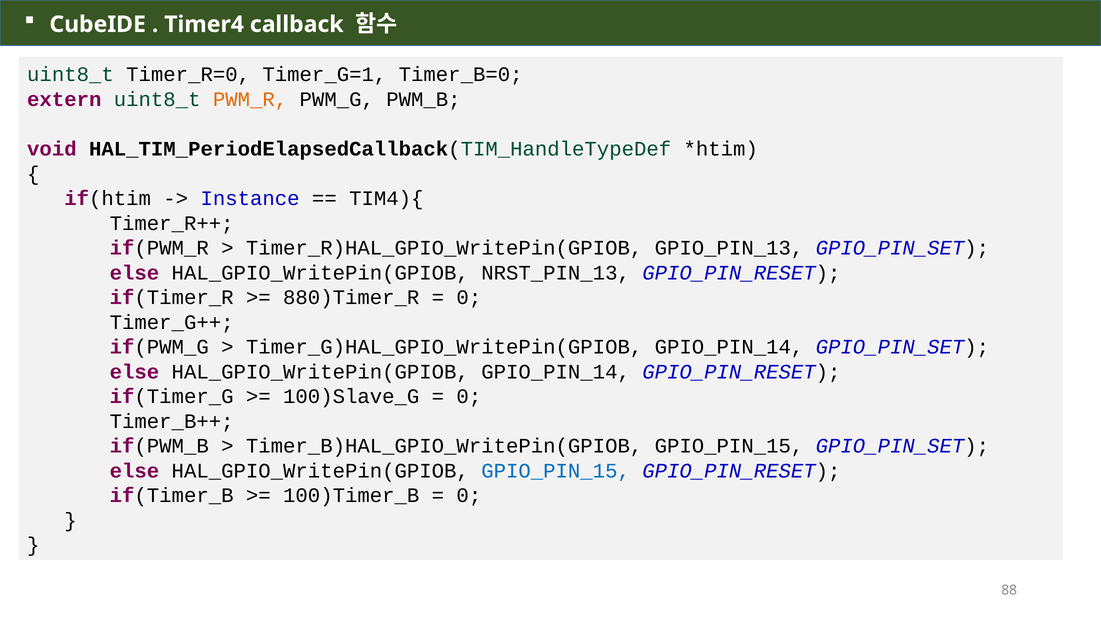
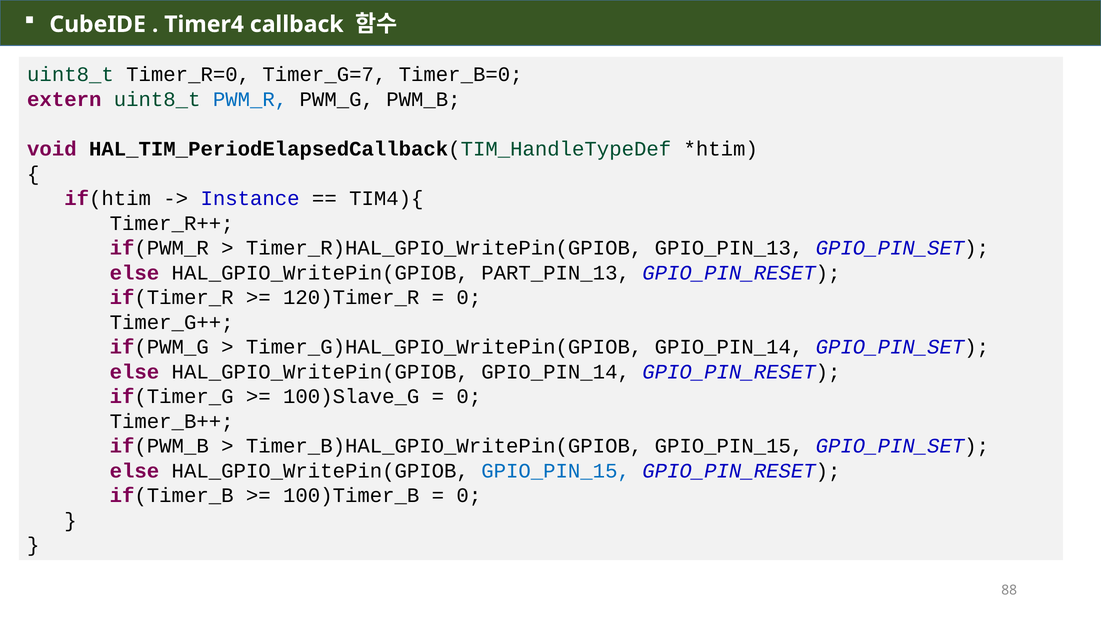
Timer_G=1: Timer_G=1 -> Timer_G=7
PWM_R colour: orange -> blue
NRST_PIN_13: NRST_PIN_13 -> PART_PIN_13
880)Timer_R: 880)Timer_R -> 120)Timer_R
